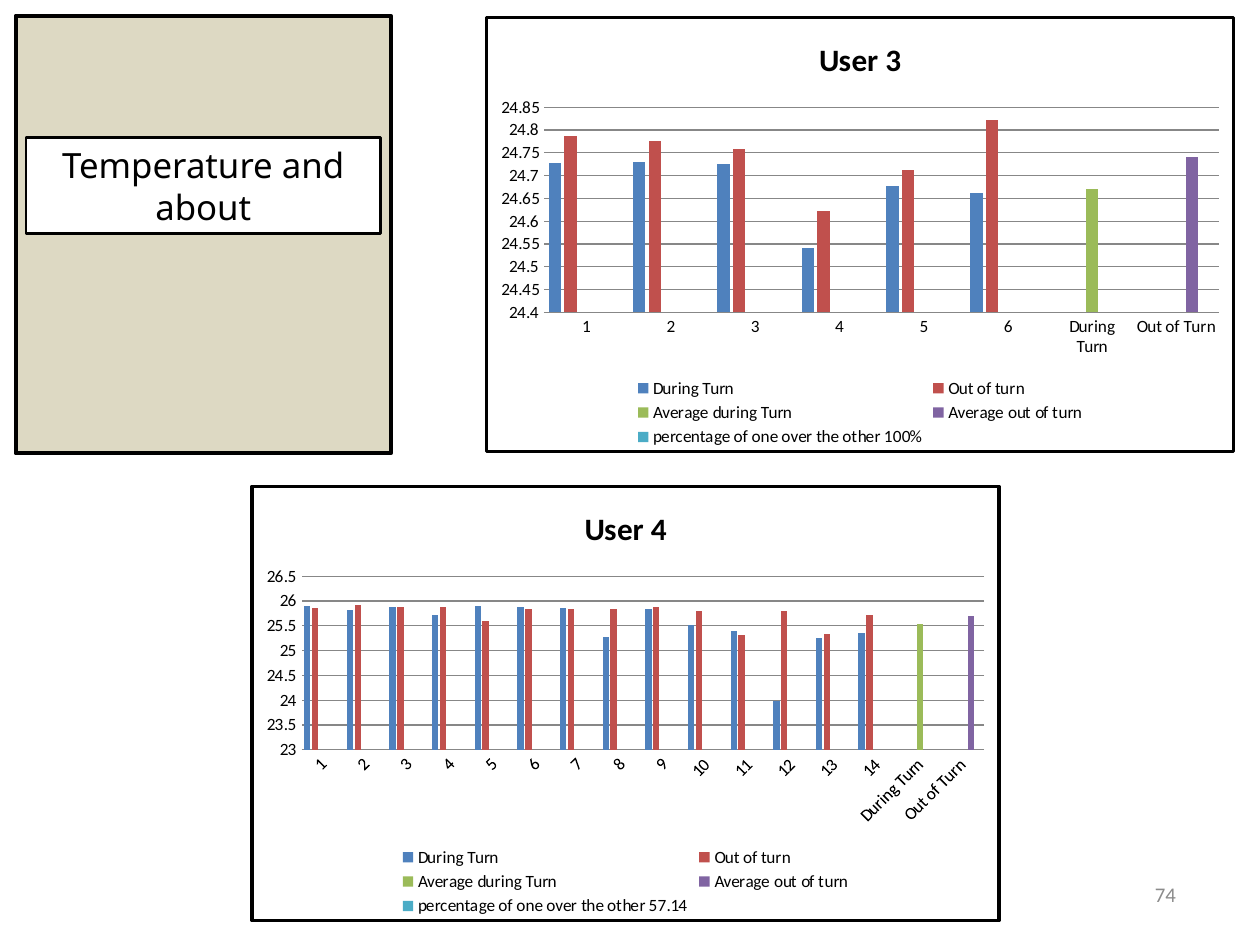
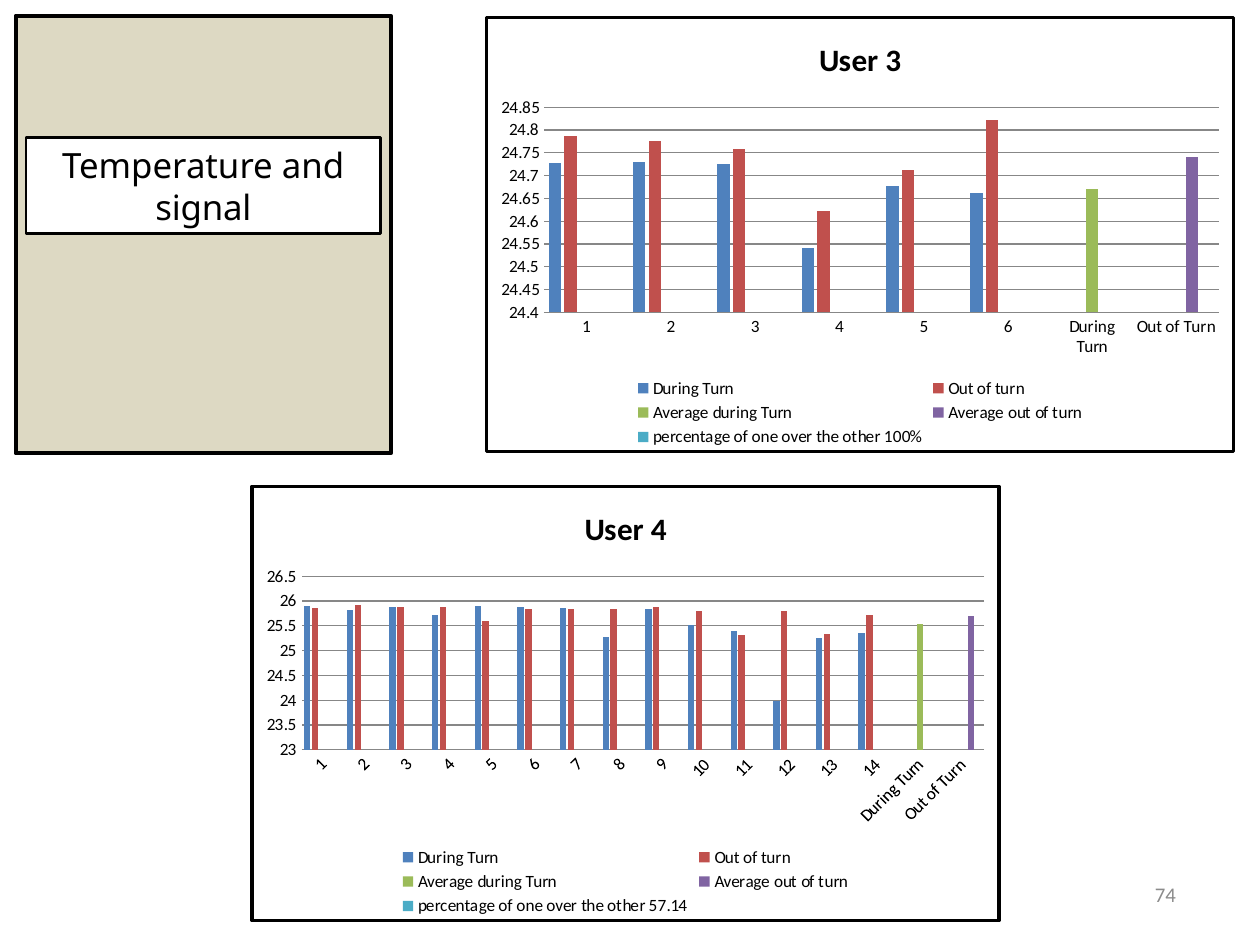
about: about -> signal
